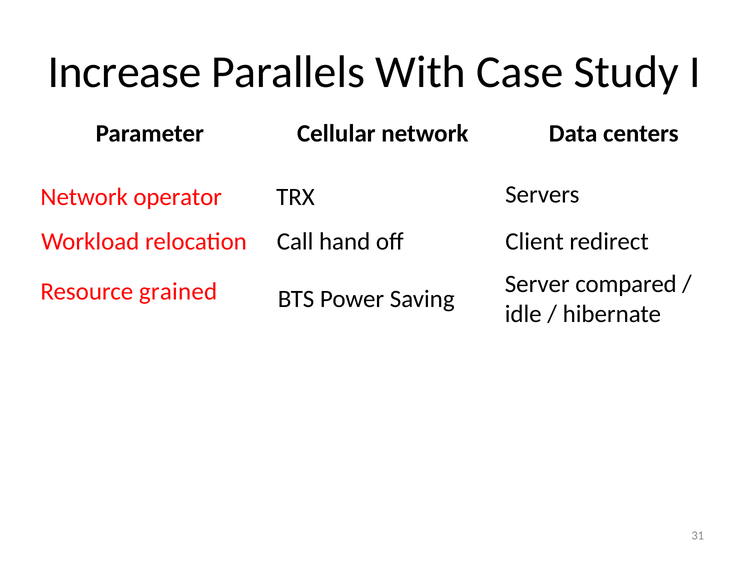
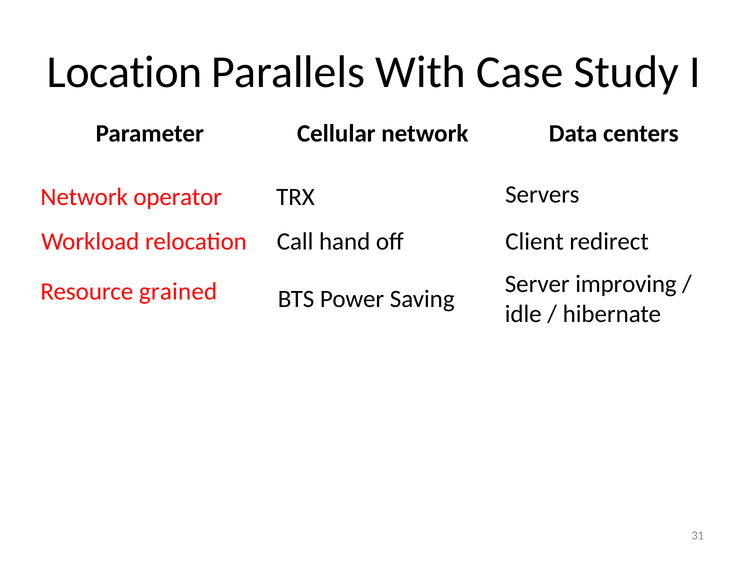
Increase: Increase -> Location
compared: compared -> improving
